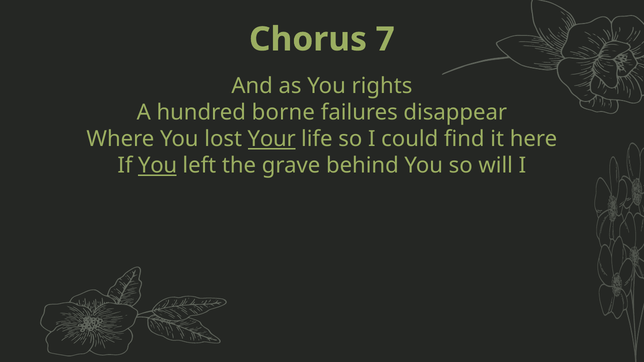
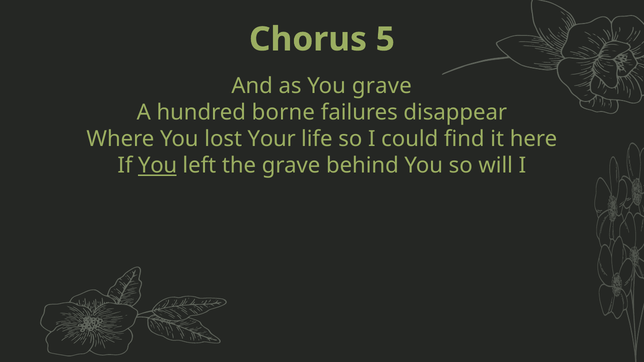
7: 7 -> 5
You rights: rights -> grave
Your underline: present -> none
